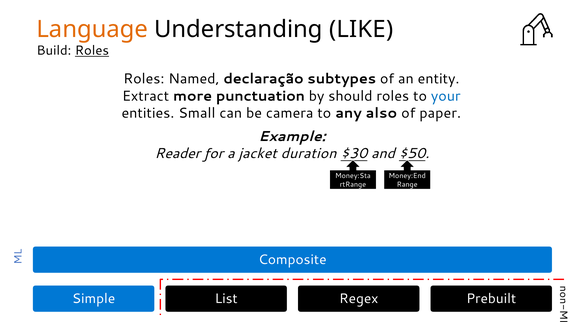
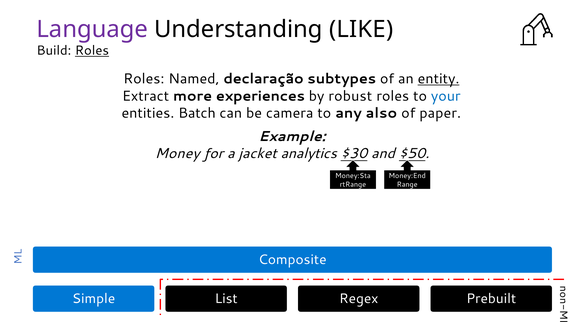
Language colour: orange -> purple
entity underline: none -> present
punctuation: punctuation -> experiences
should: should -> robust
Small: Small -> Batch
Reader: Reader -> Money
duration: duration -> analytics
